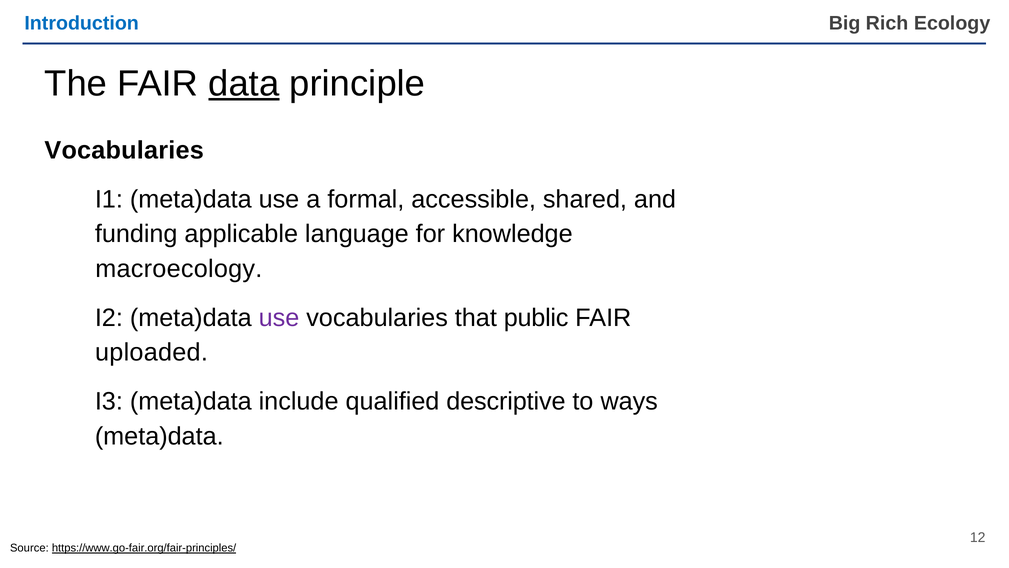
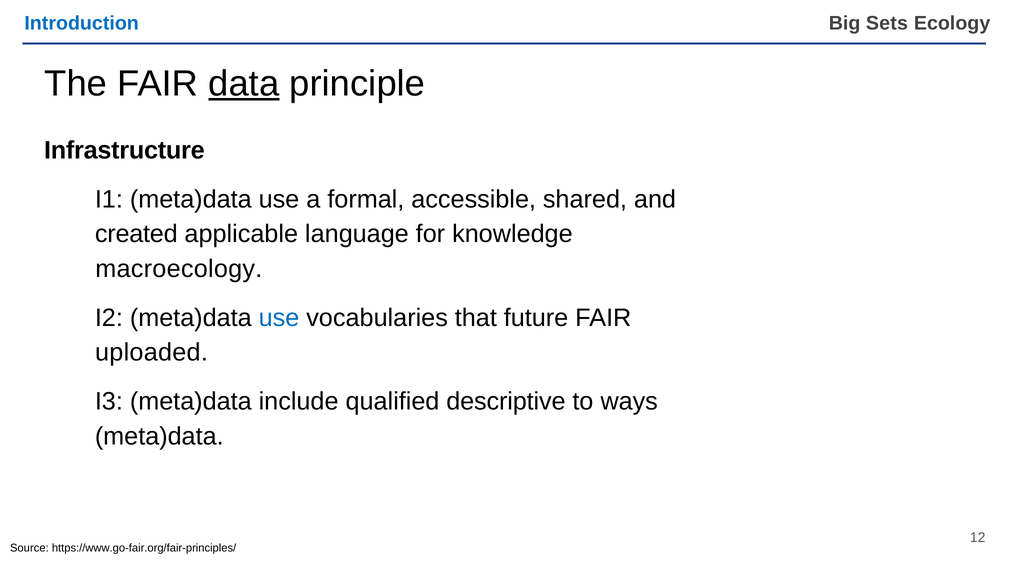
Rich: Rich -> Sets
Vocabularies at (124, 150): Vocabularies -> Infrastructure
funding: funding -> created
use at (279, 318) colour: purple -> blue
public: public -> future
https://www.go-fair.org/fair-principles/ underline: present -> none
